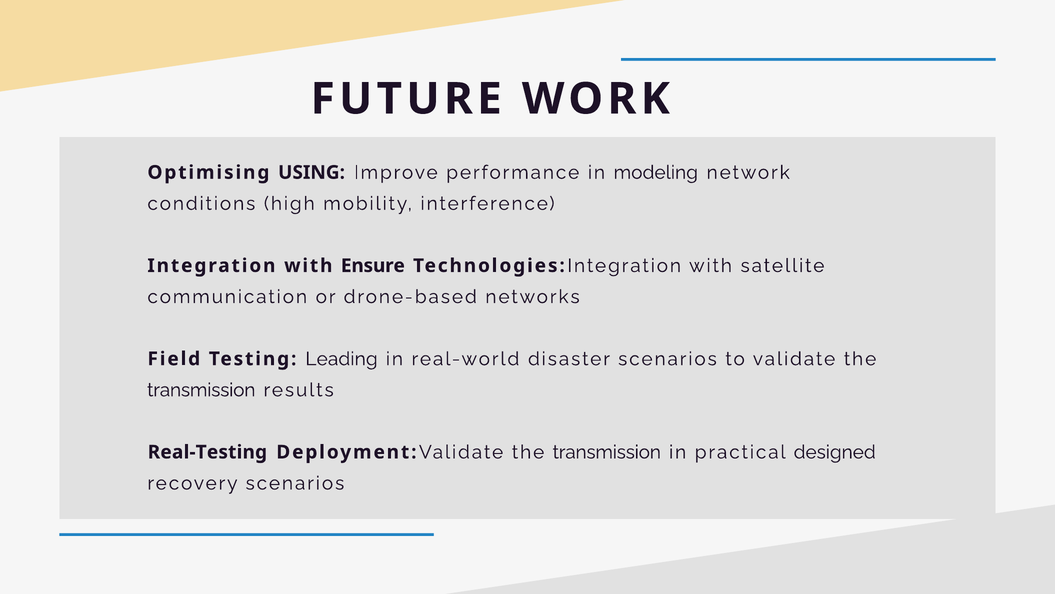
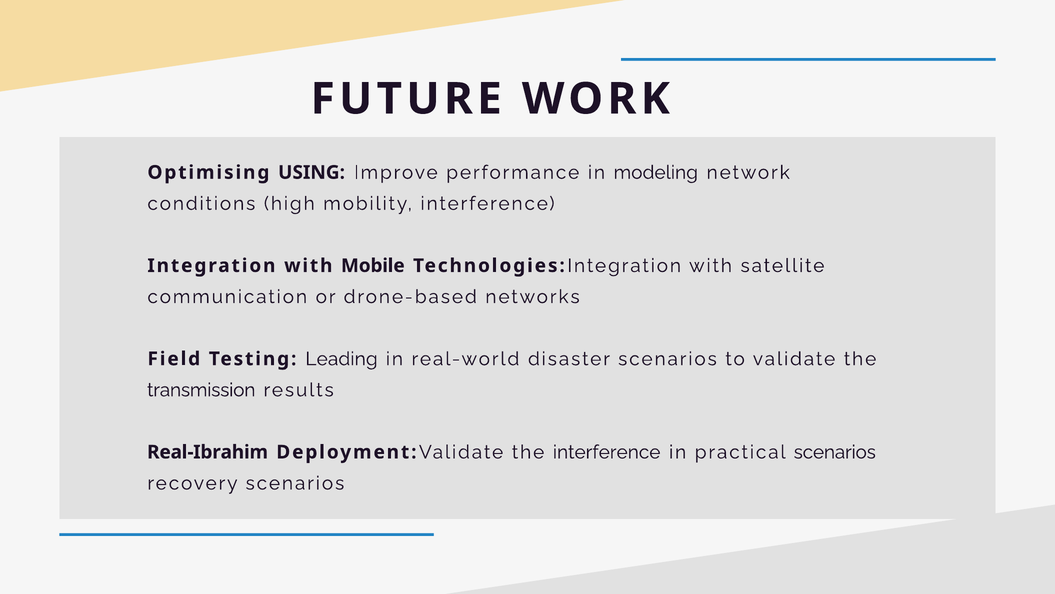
Ensure: Ensure -> Mobile
Real-Testing: Real-Testing -> Real-Ibrahim
transmission at (607, 452): transmission -> interference
practical designed: designed -> scenarios
